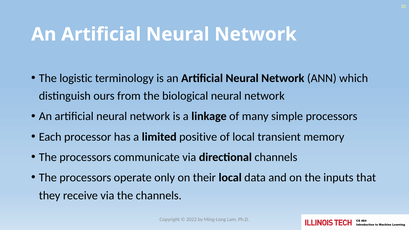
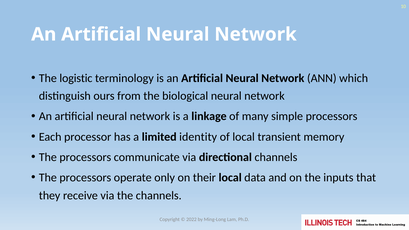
positive: positive -> identity
